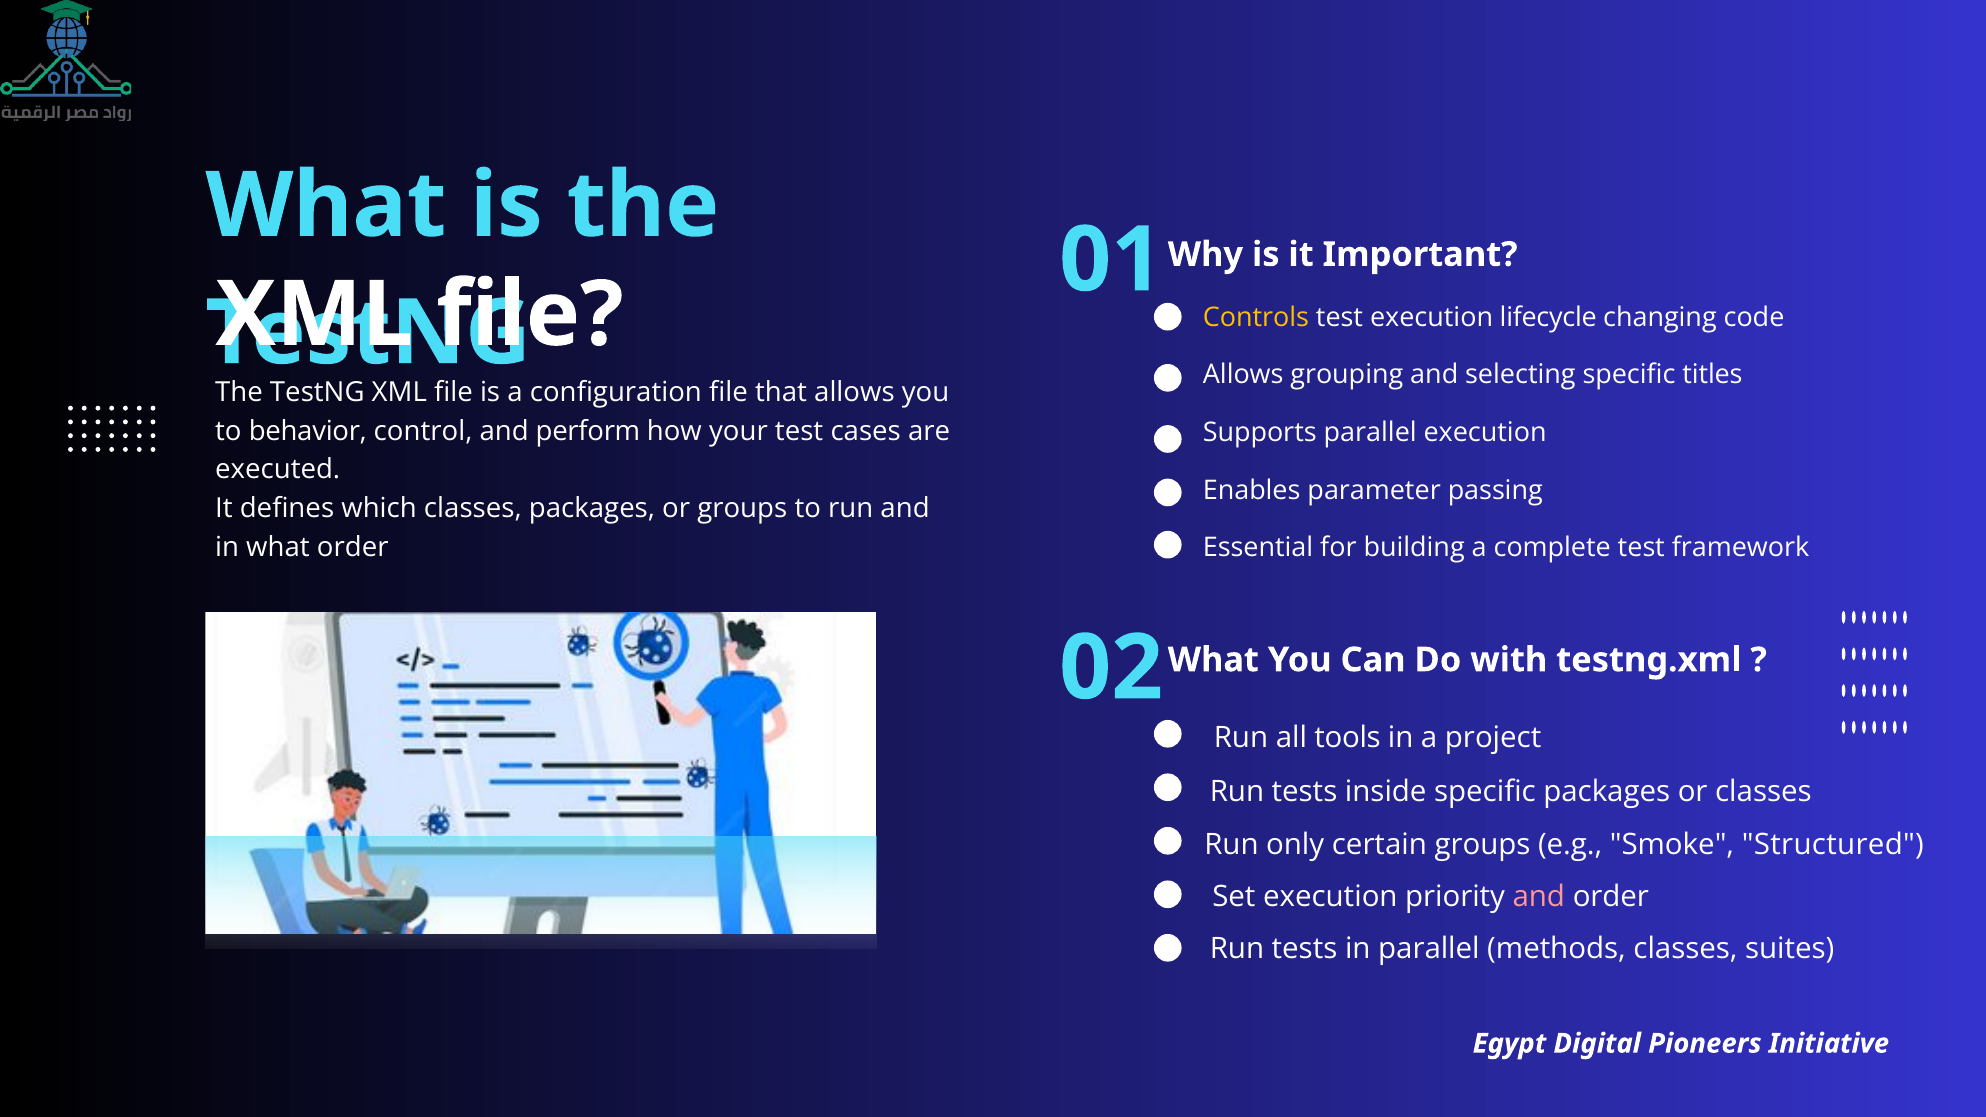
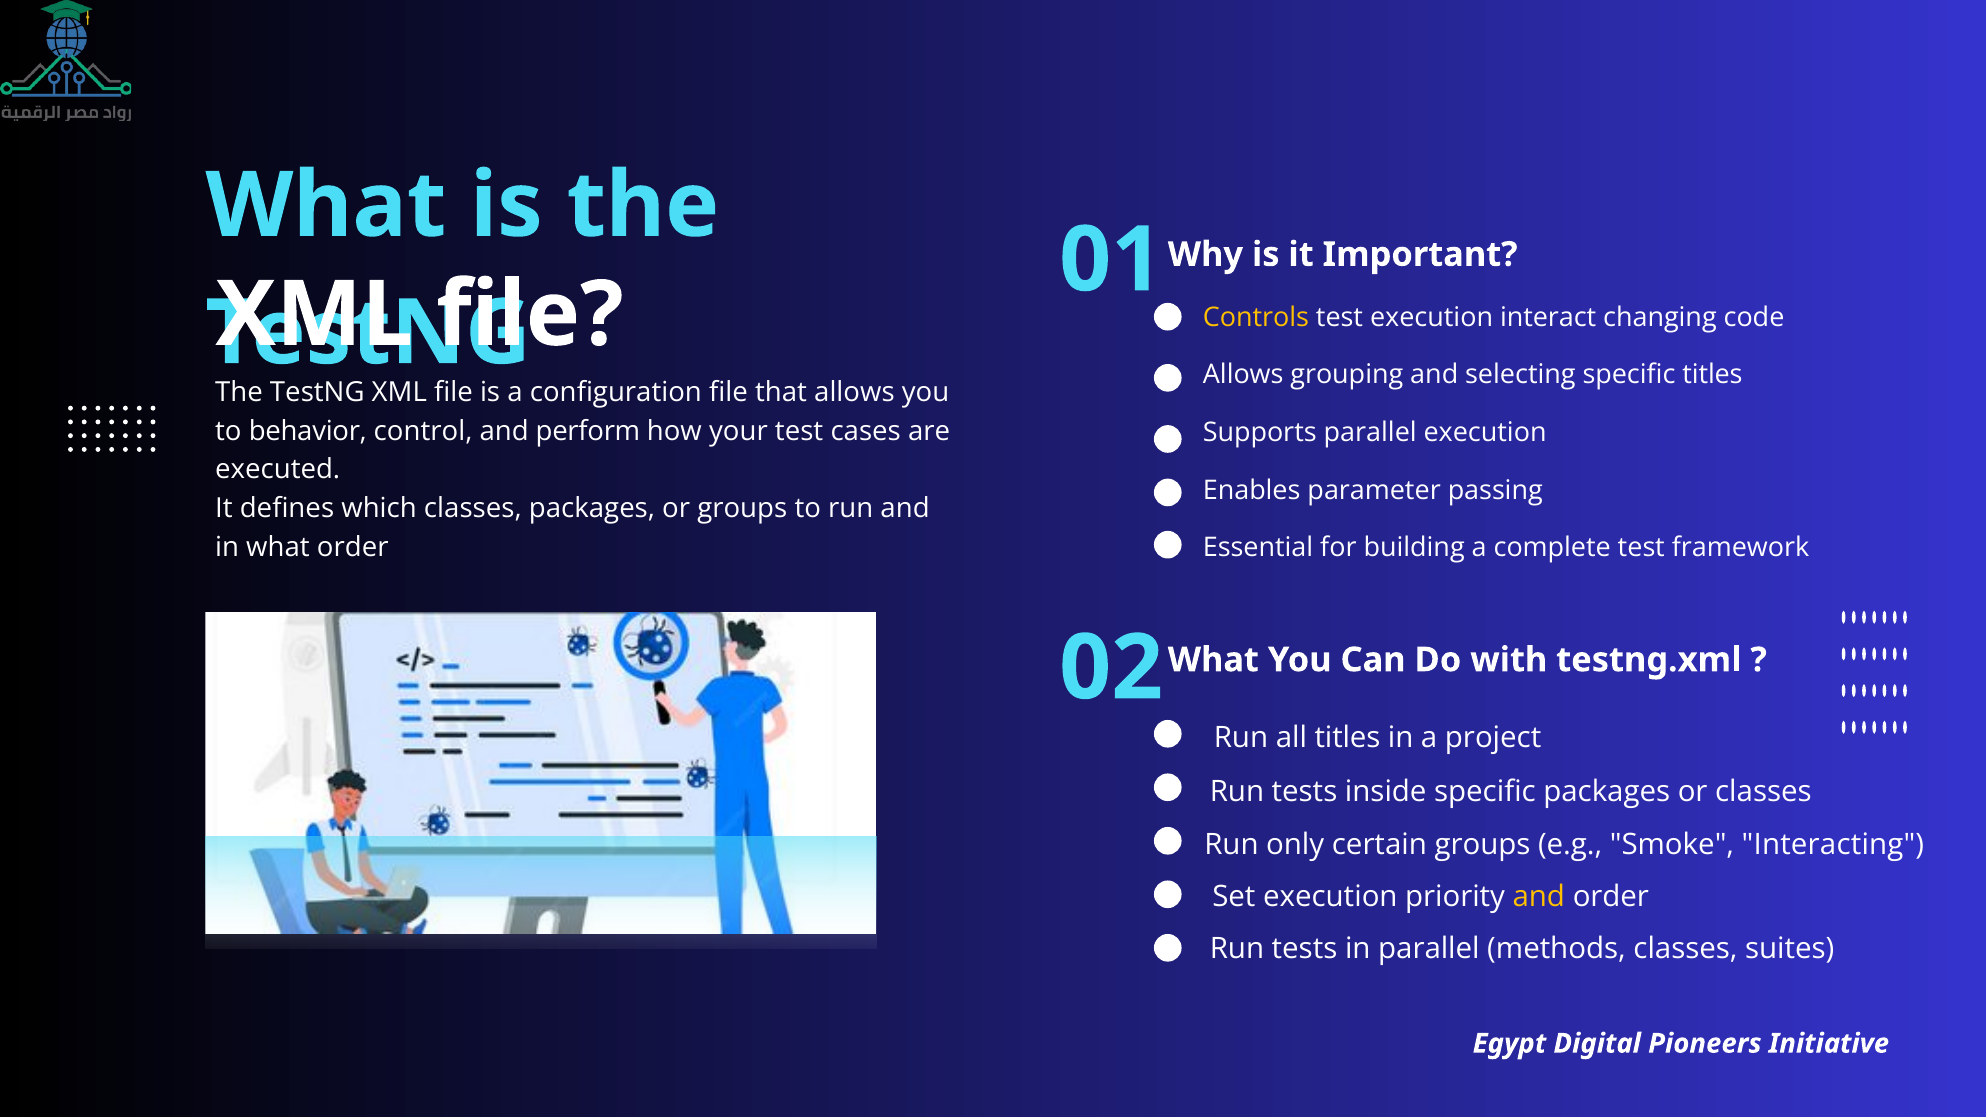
lifecycle: lifecycle -> interact
all tools: tools -> titles
Structured: Structured -> Interacting
and at (1539, 897) colour: pink -> yellow
